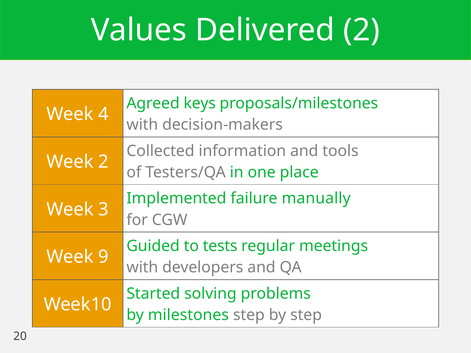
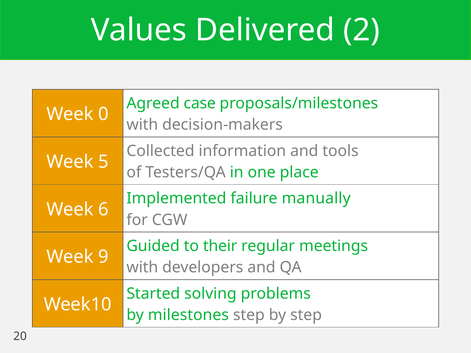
keys: keys -> case
4: 4 -> 0
Week 2: 2 -> 5
3: 3 -> 6
tests: tests -> their
